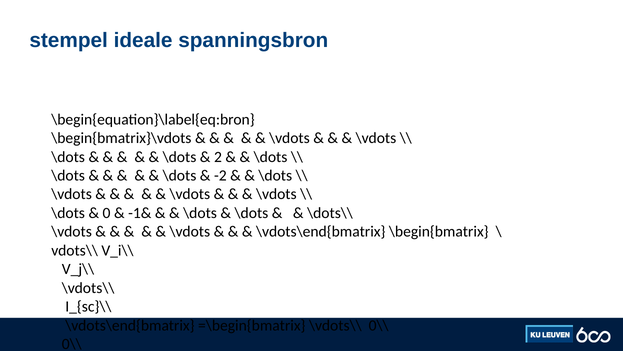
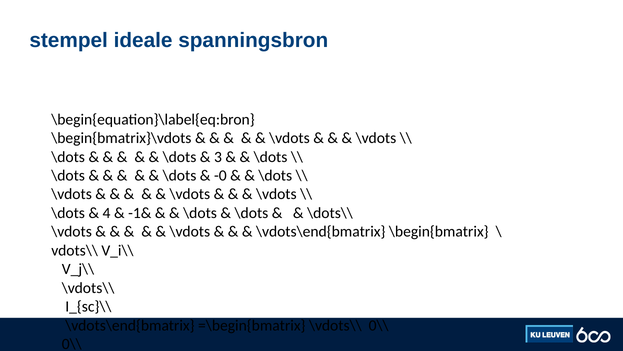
2: 2 -> 3
-2: -2 -> -0
0: 0 -> 4
